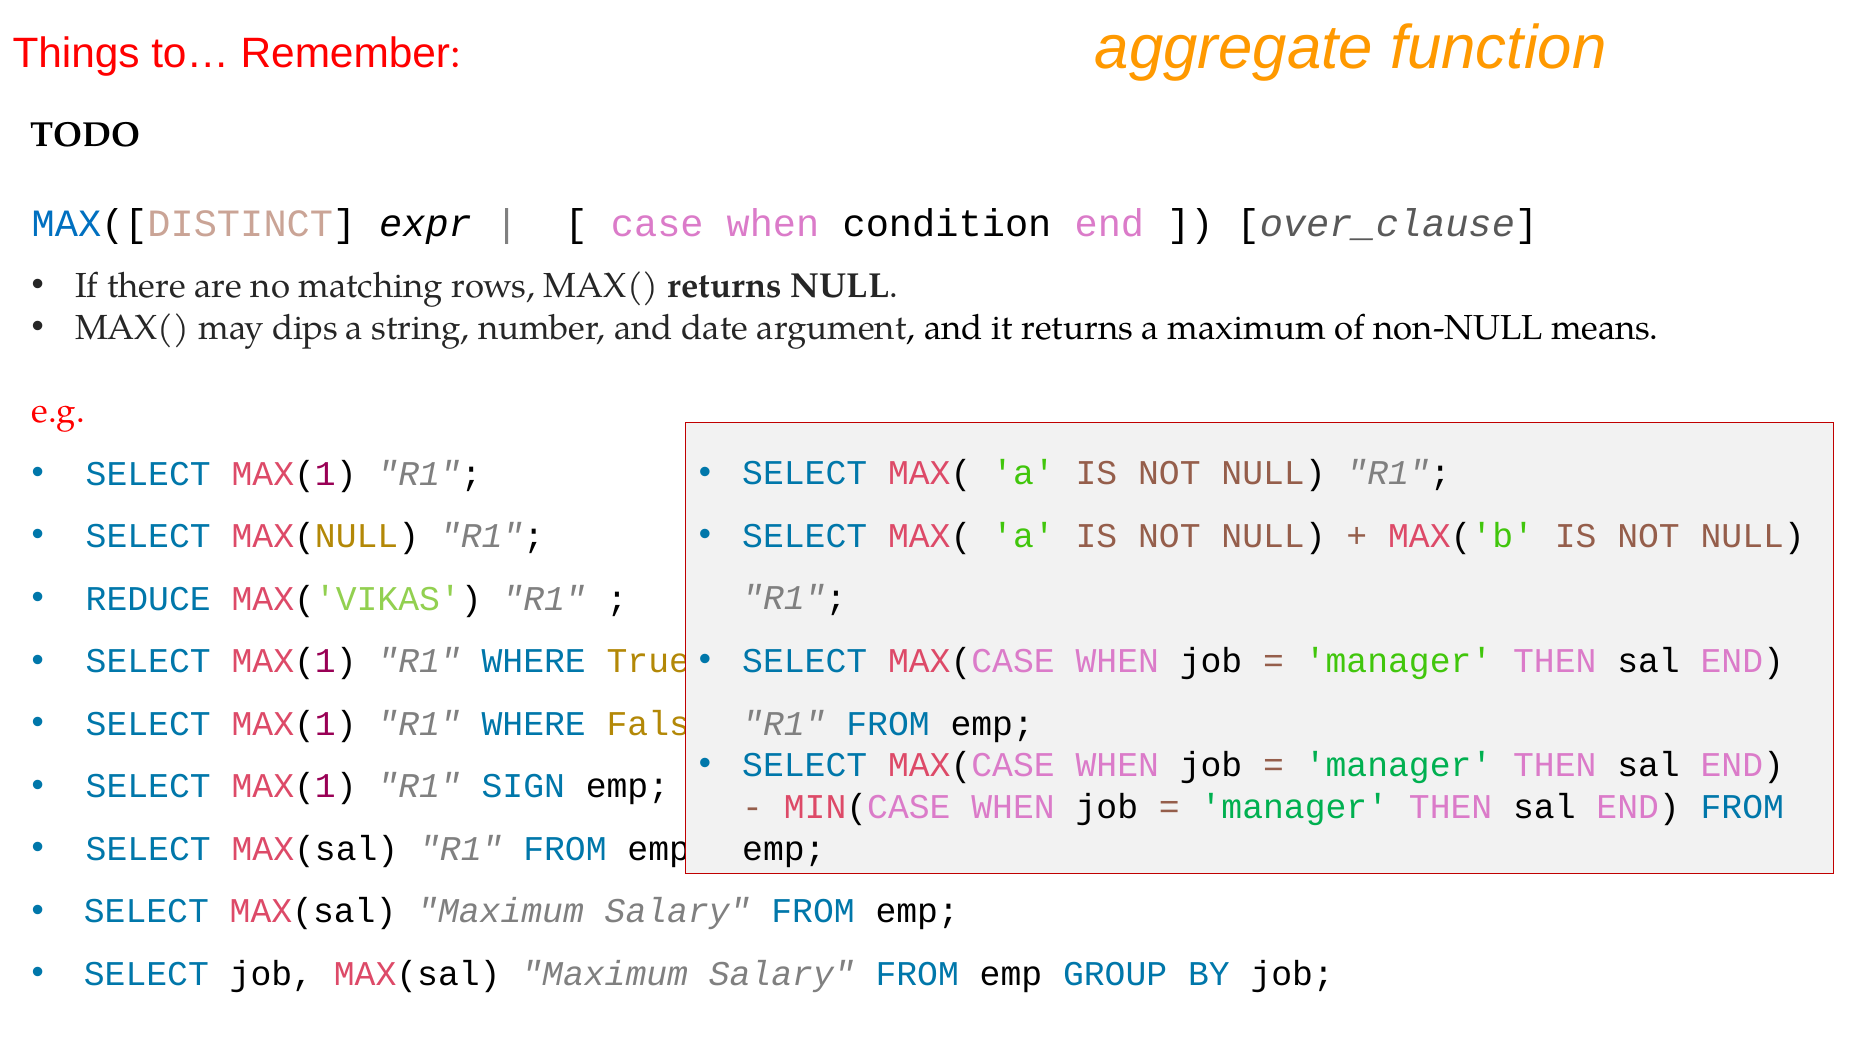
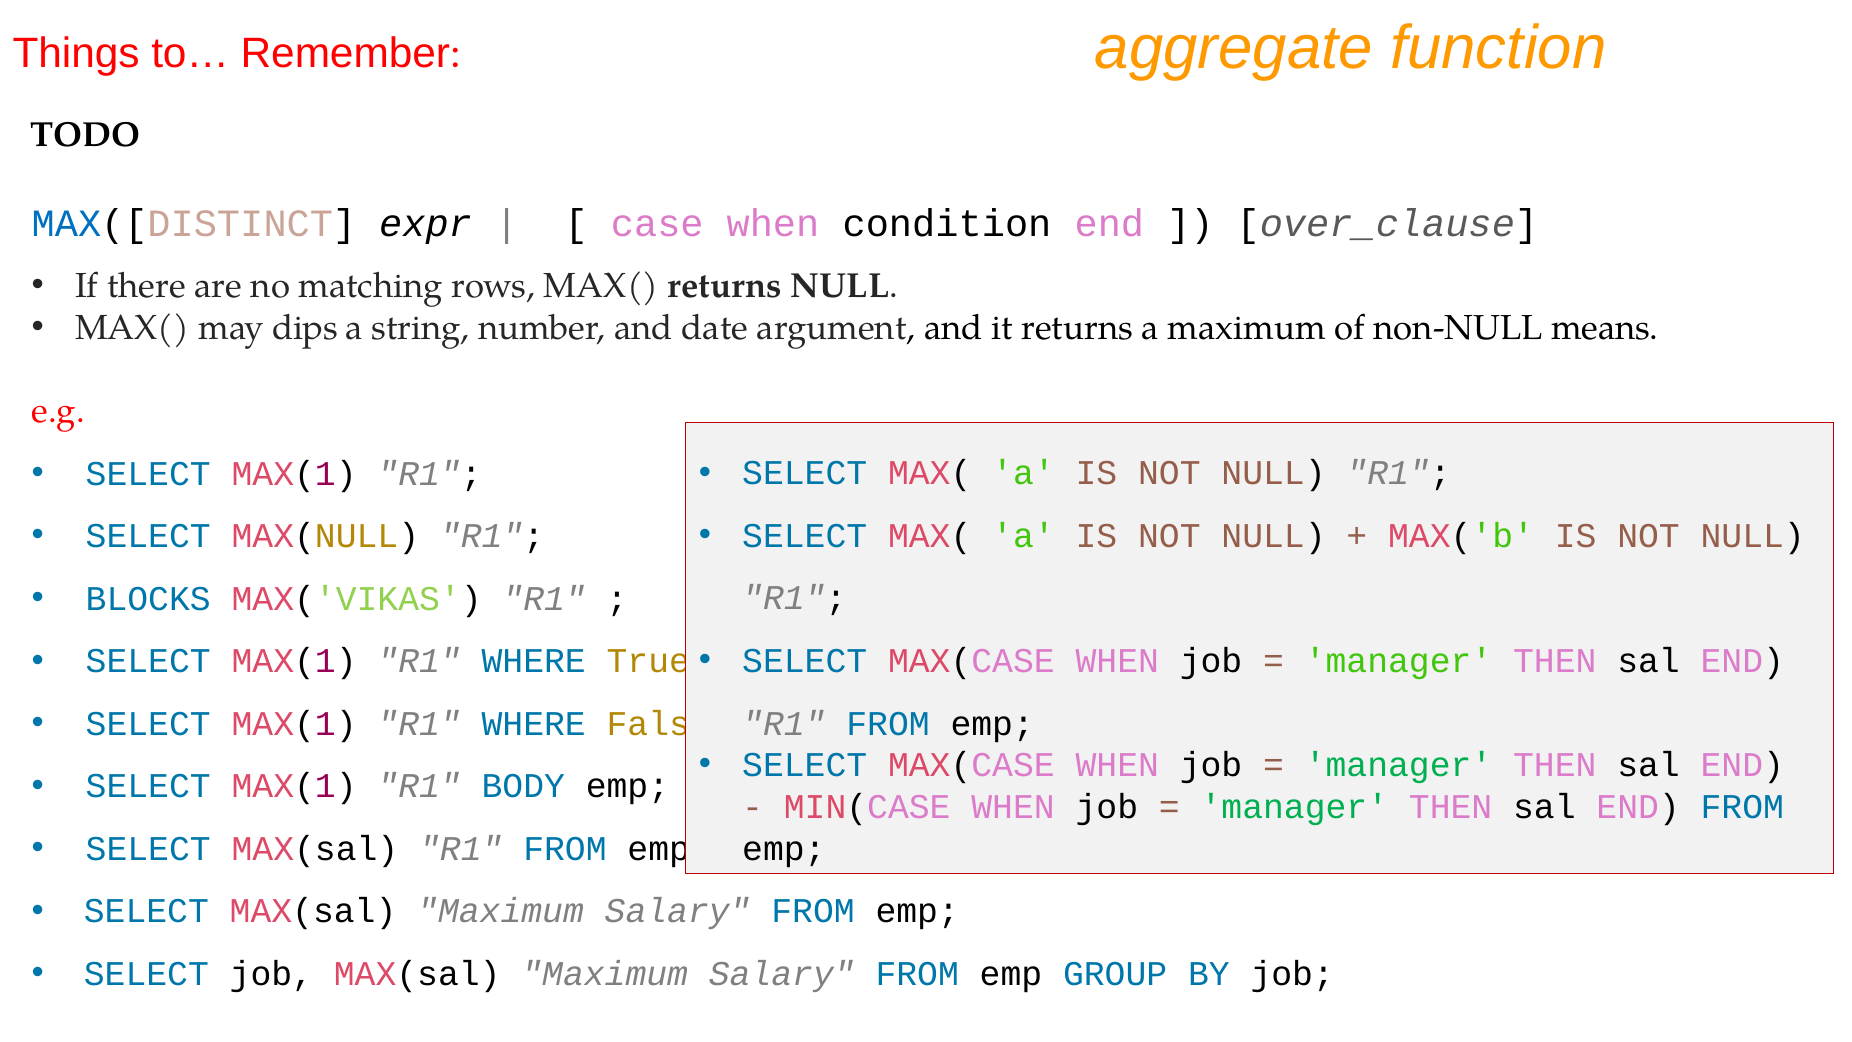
REDUCE: REDUCE -> BLOCKS
SIGN: SIGN -> BODY
